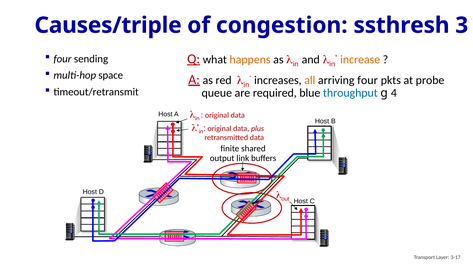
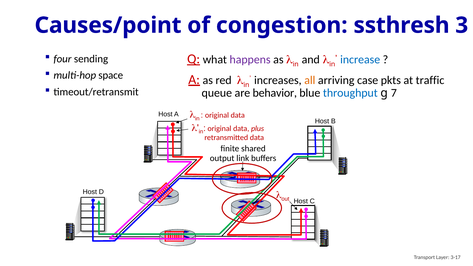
Causes/triple: Causes/triple -> Causes/point
happens colour: orange -> purple
increase colour: orange -> blue
arriving four: four -> case
probe: probe -> traffic
required: required -> behavior
4: 4 -> 7
